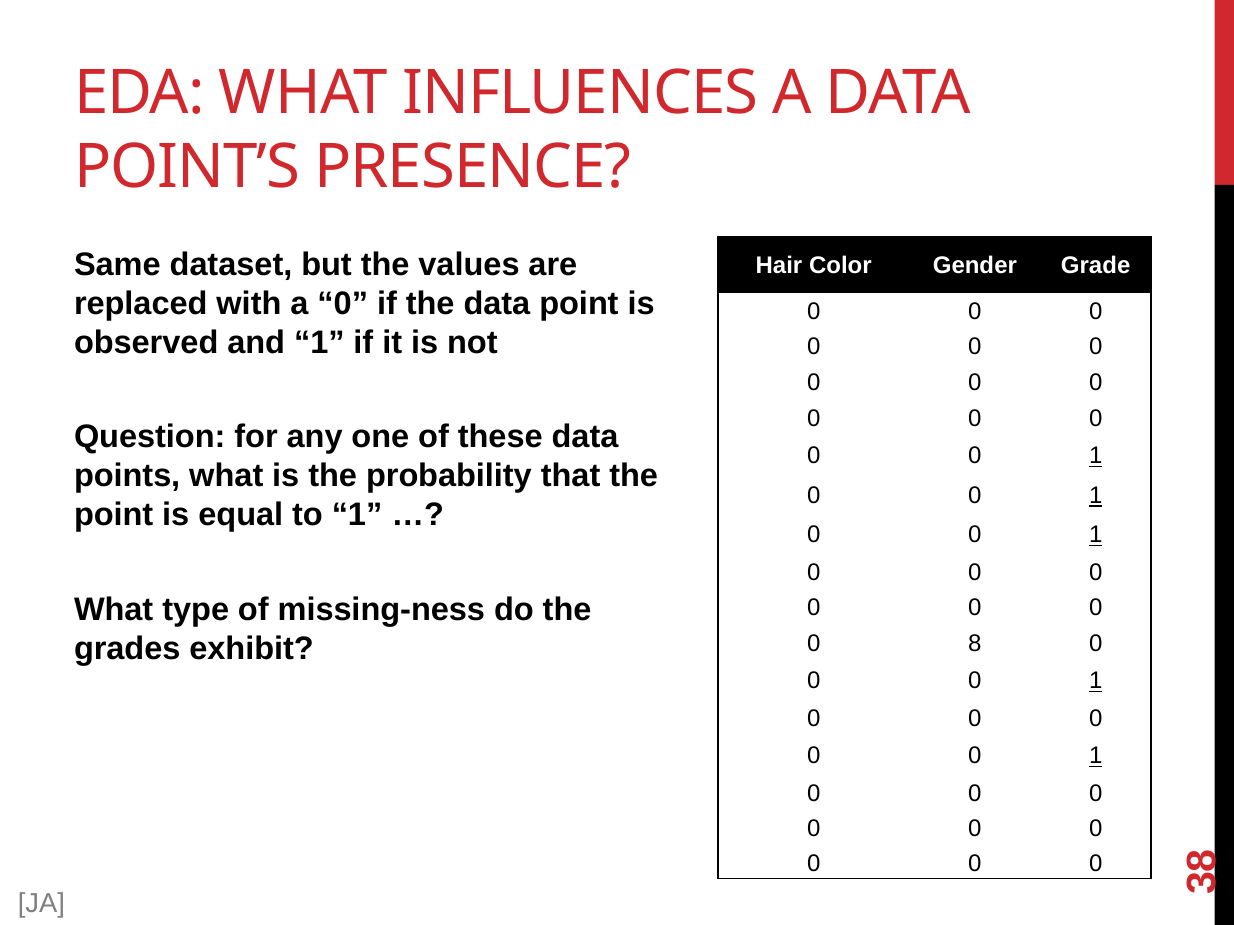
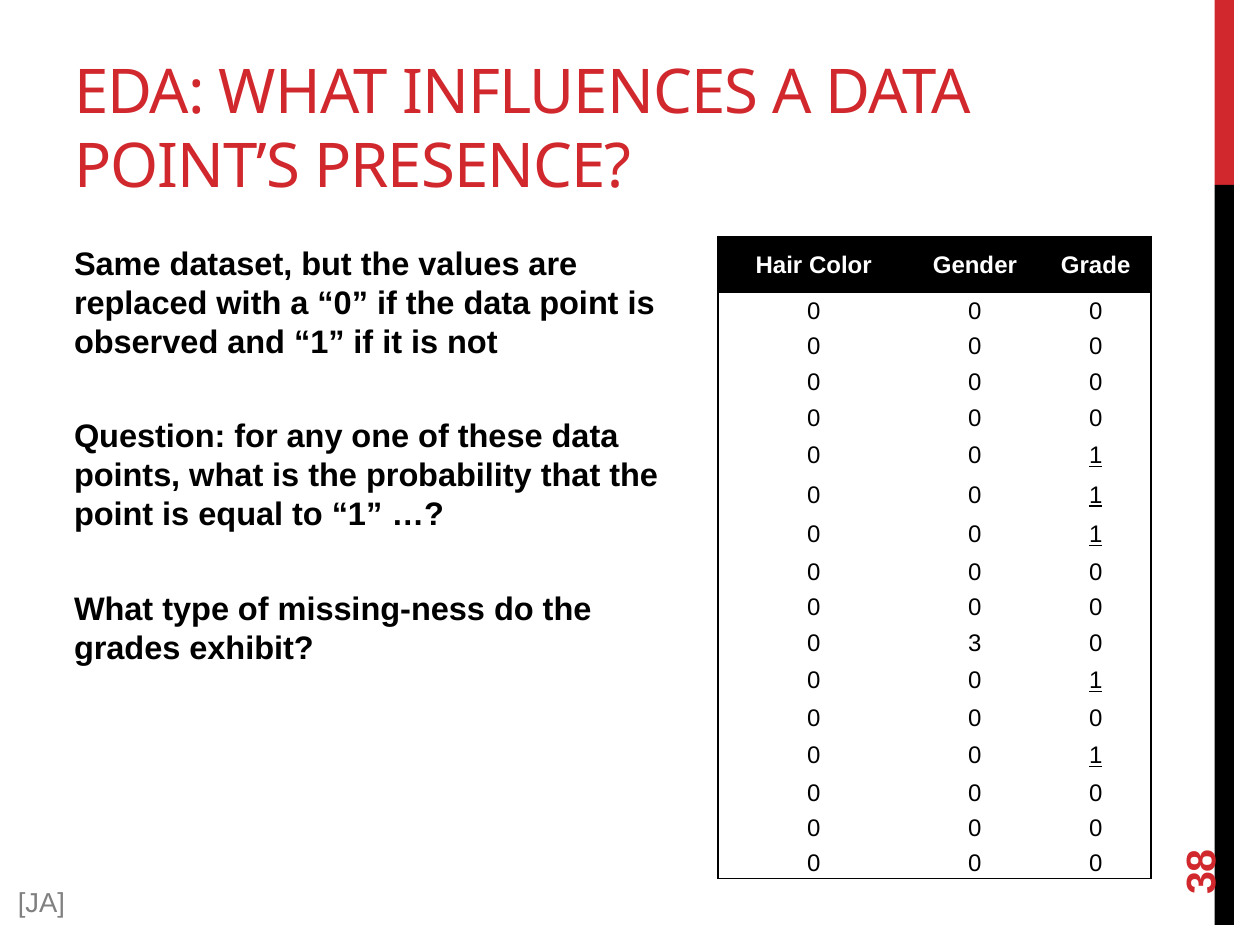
0 8: 8 -> 3
